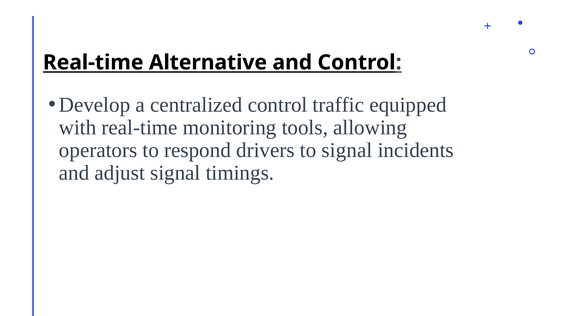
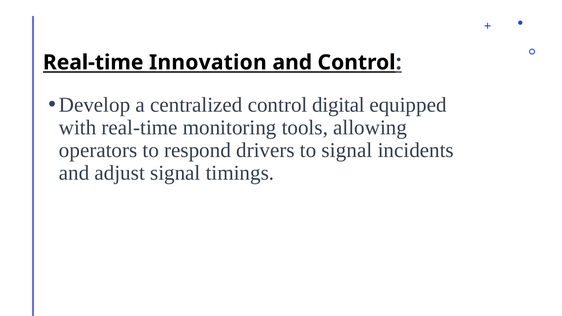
Alternative: Alternative -> Innovation
traffic: traffic -> digital
